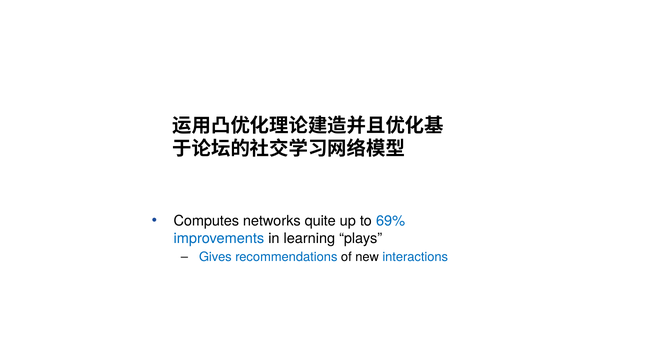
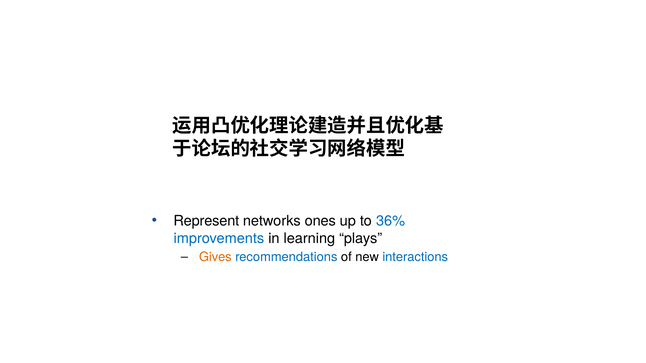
Computes: Computes -> Represent
quite: quite -> ones
69%: 69% -> 36%
Gives colour: blue -> orange
